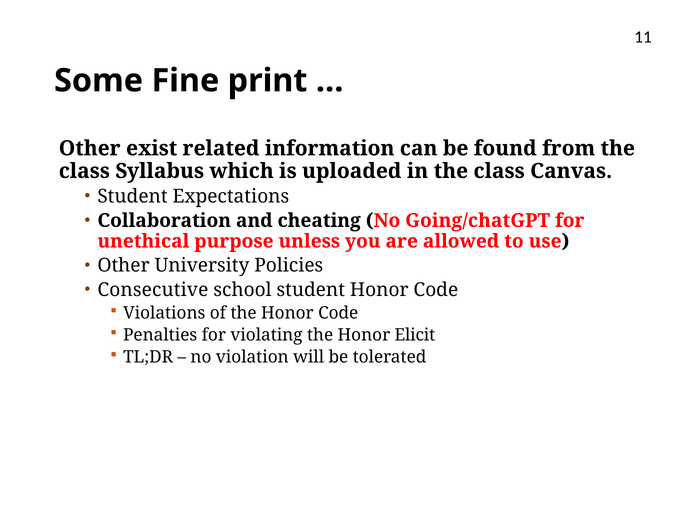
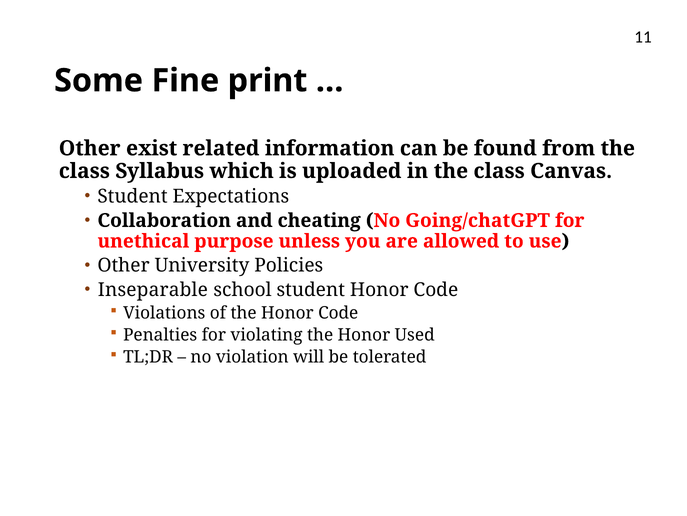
Consecutive: Consecutive -> Inseparable
Elicit: Elicit -> Used
